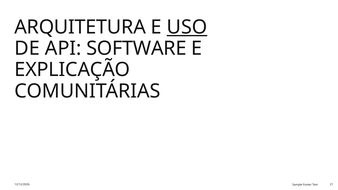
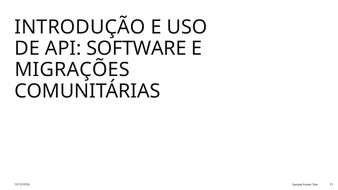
ARQUITETURA: ARQUITETURA -> INTRODUÇÃO
USO underline: present -> none
EXPLICAÇÃO: EXPLICAÇÃO -> MIGRAÇÕES
